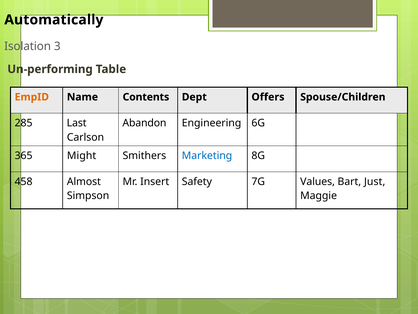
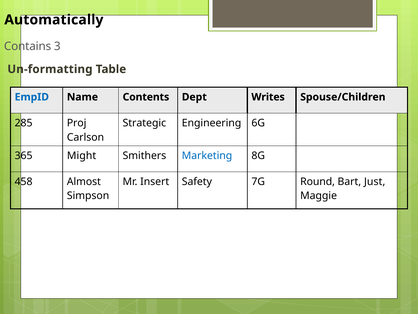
Isolation: Isolation -> Contains
Un-performing: Un-performing -> Un-formatting
EmpID colour: orange -> blue
Offers: Offers -> Writes
Last: Last -> Proj
Abandon: Abandon -> Strategic
Values: Values -> Round
